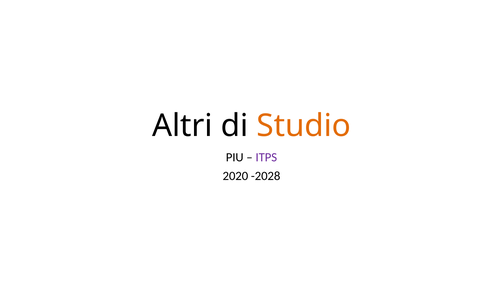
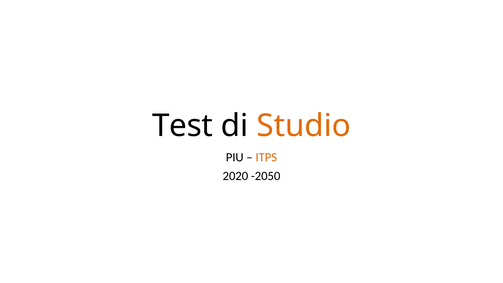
Altri: Altri -> Test
ITPS colour: purple -> orange
-2028: -2028 -> -2050
